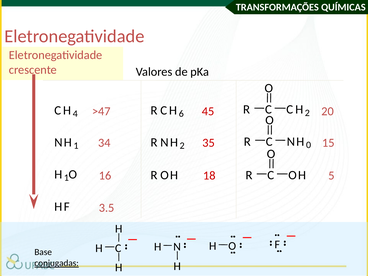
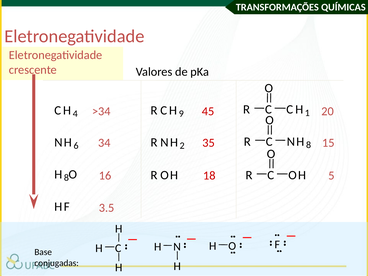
2 at (307, 113): 2 -> 1
6: 6 -> 9
>47: >47 -> >34
0 at (309, 145): 0 -> 8
1 at (76, 146): 1 -> 6
H 1: 1 -> 8
conjugadas underline: present -> none
